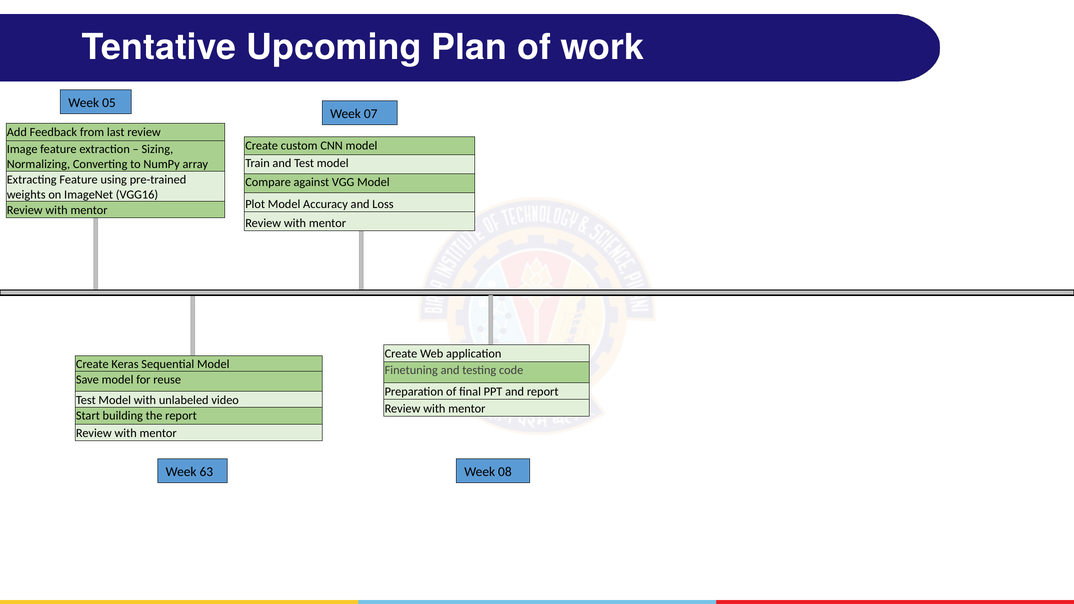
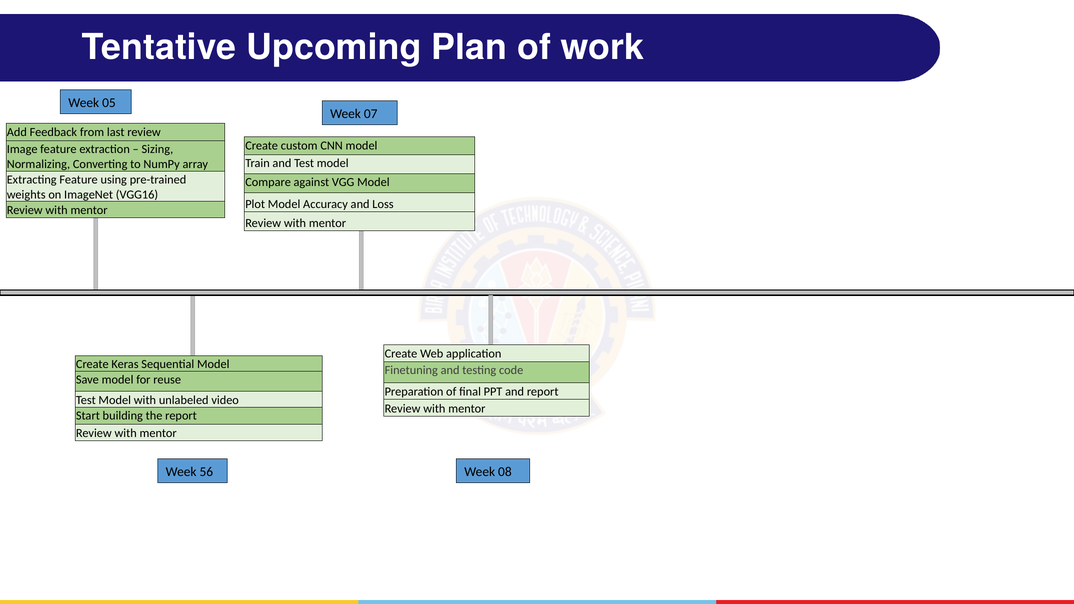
63: 63 -> 56
